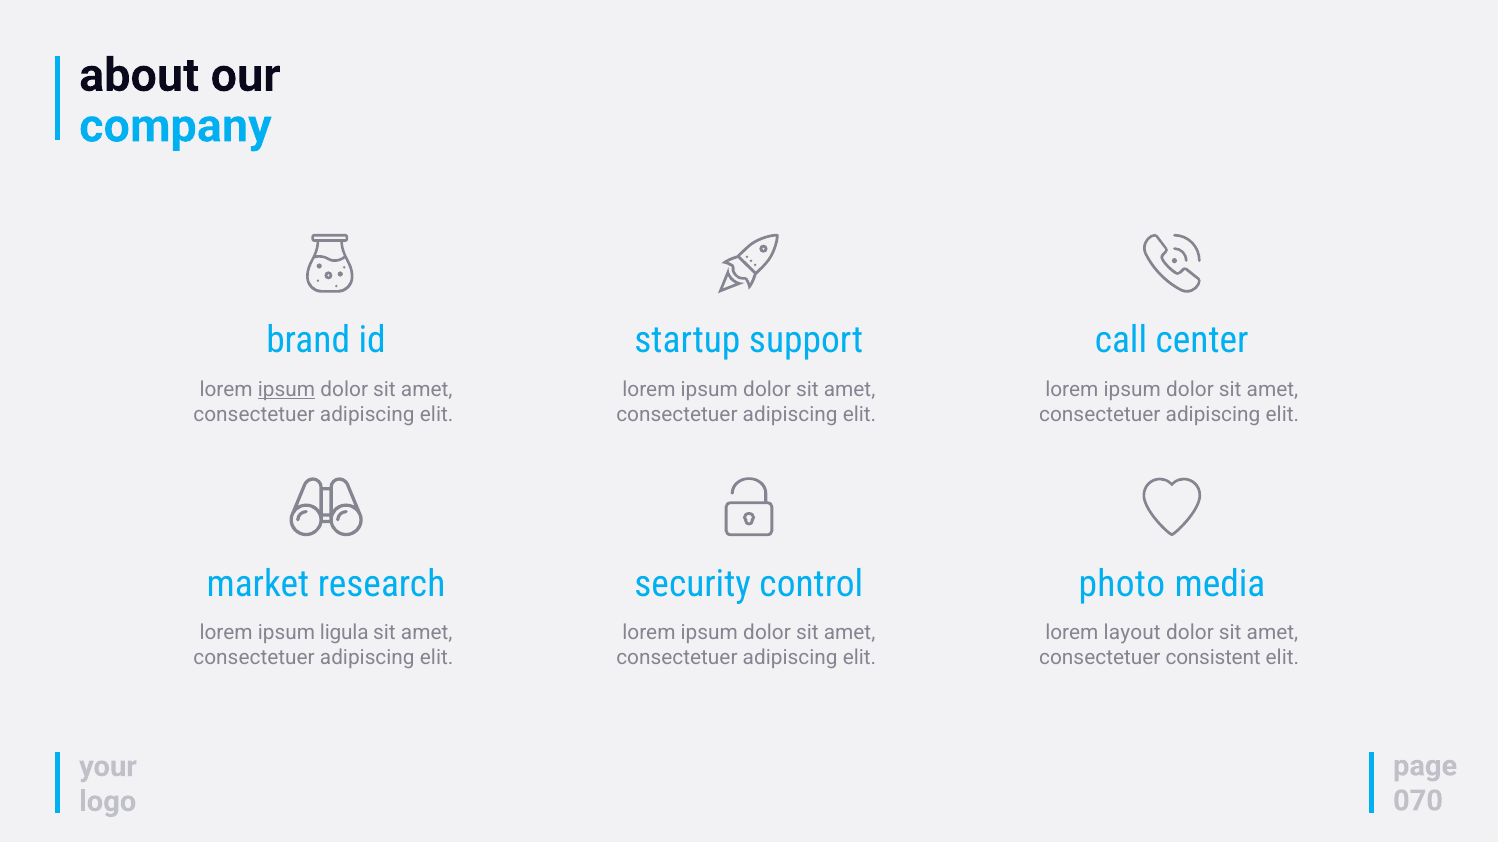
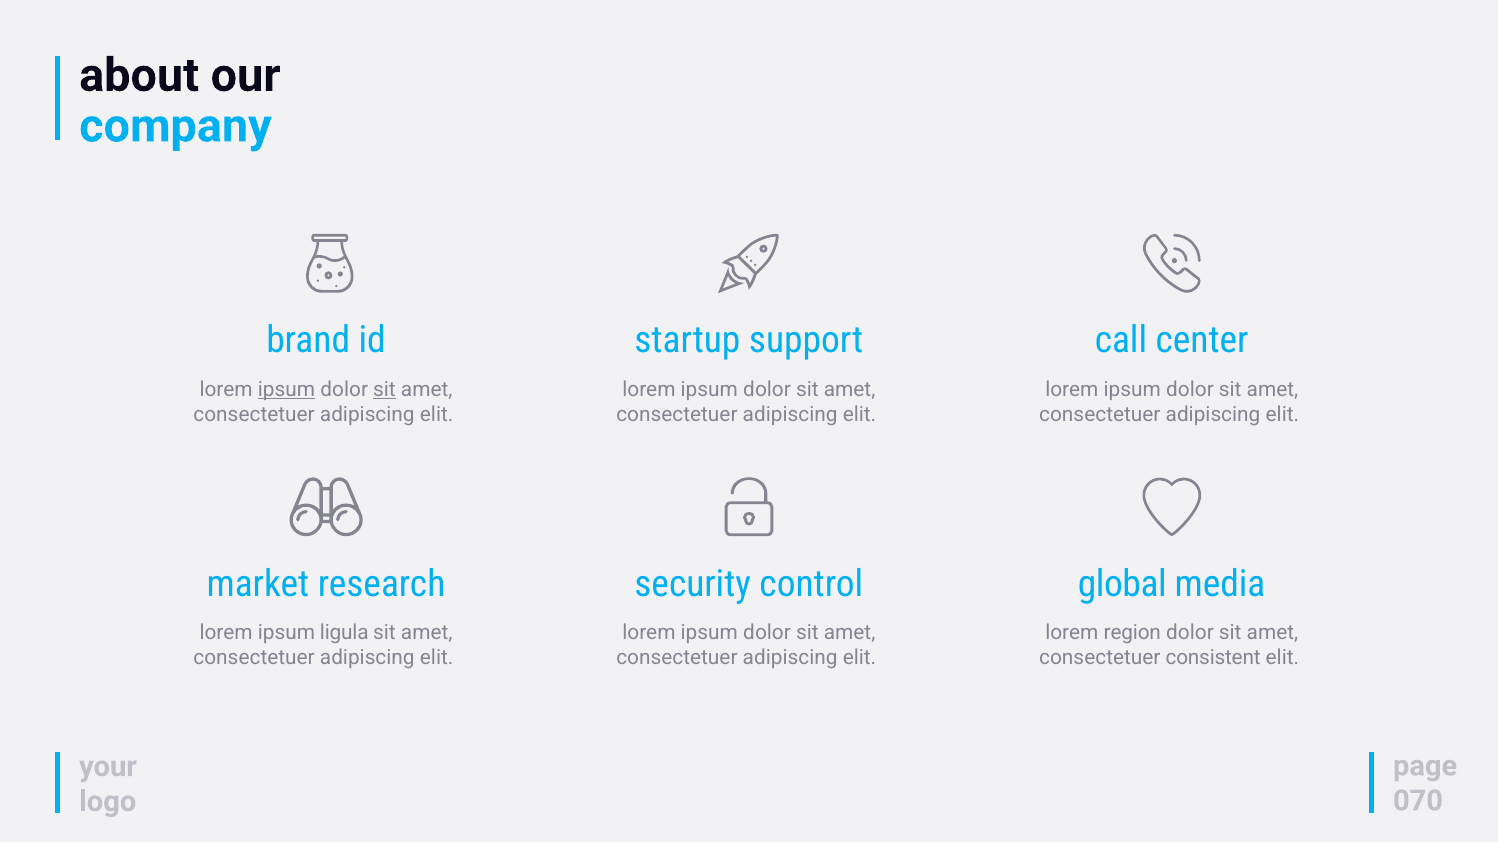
sit at (385, 390) underline: none -> present
photo: photo -> global
layout: layout -> region
